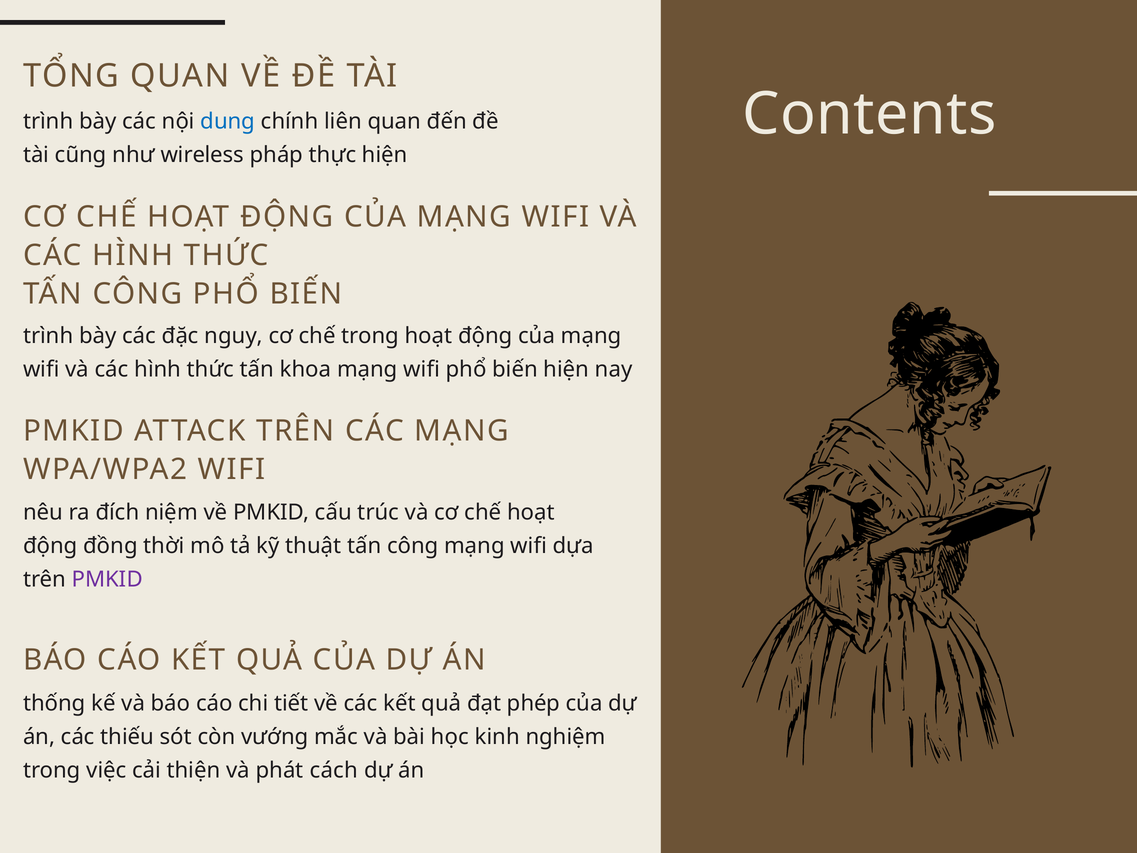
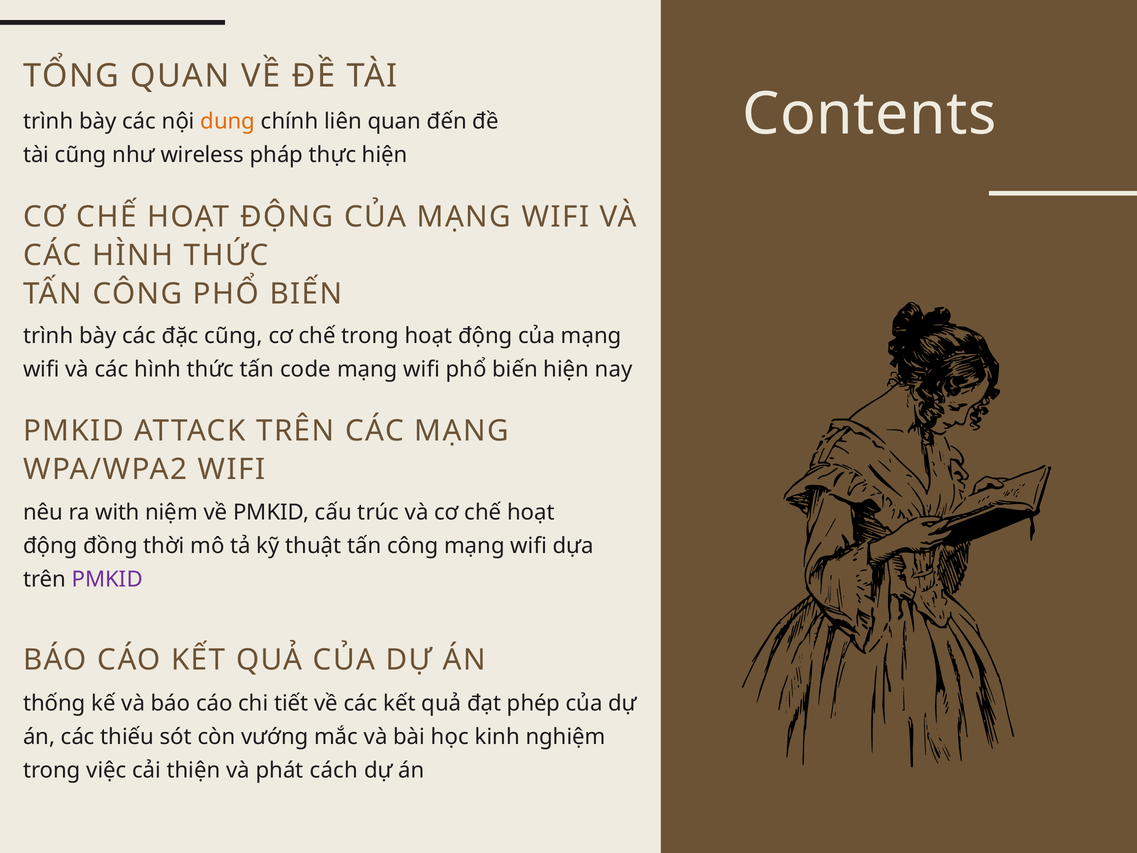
dung colour: blue -> orange
đặc nguy: nguy -> cũng
khoa: khoa -> code
đích: đích -> with
